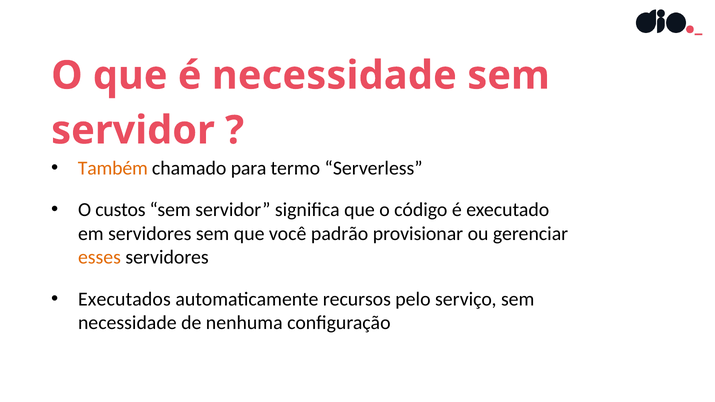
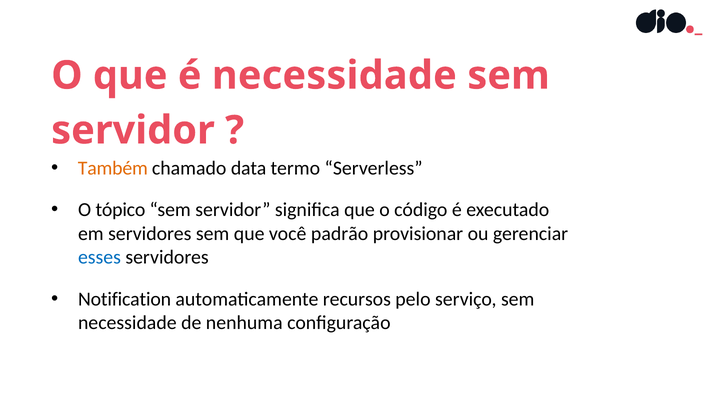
para: para -> data
custos: custos -> tópico
esses colour: orange -> blue
Executados: Executados -> Notification
